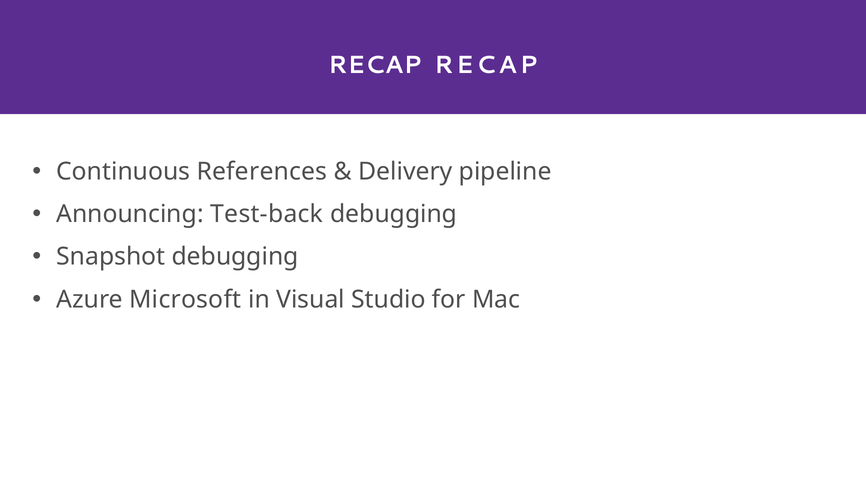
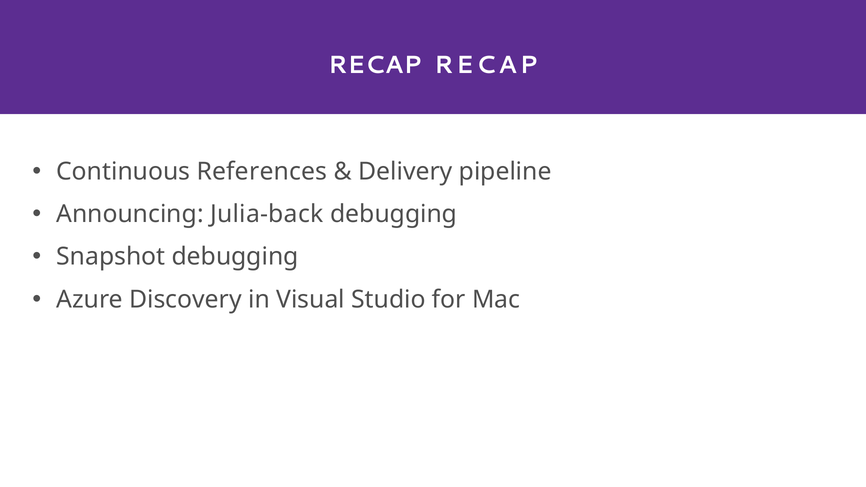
Test-back: Test-back -> Julia-back
Microsoft: Microsoft -> Discovery
